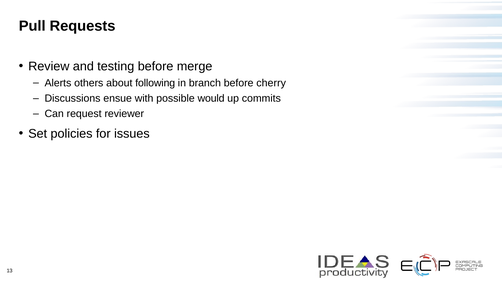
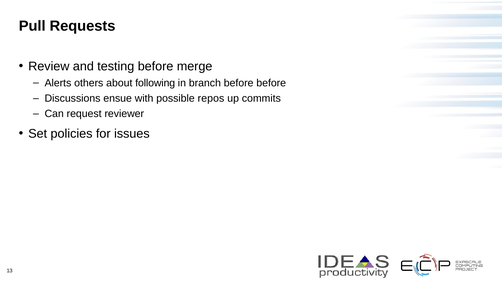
before cherry: cherry -> before
would: would -> repos
